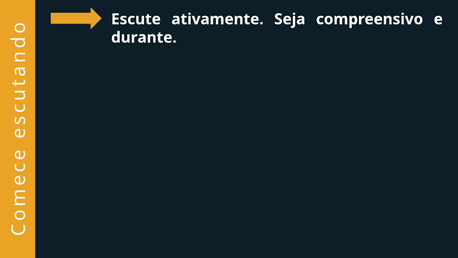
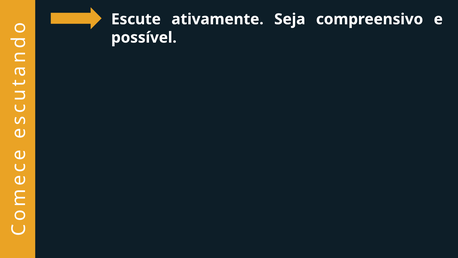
durante: durante -> possível
